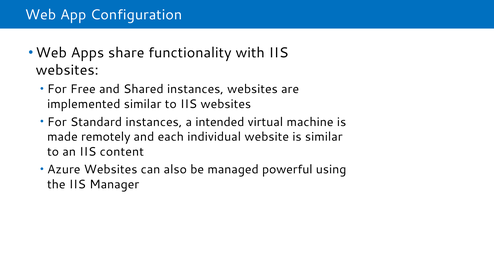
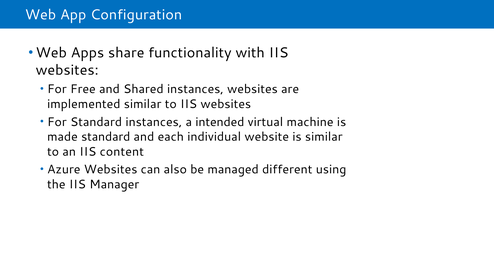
made remotely: remotely -> standard
powerful: powerful -> different
